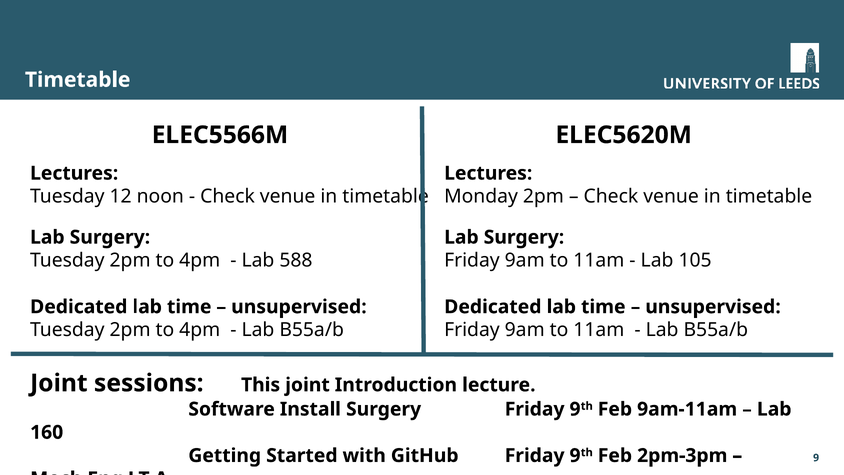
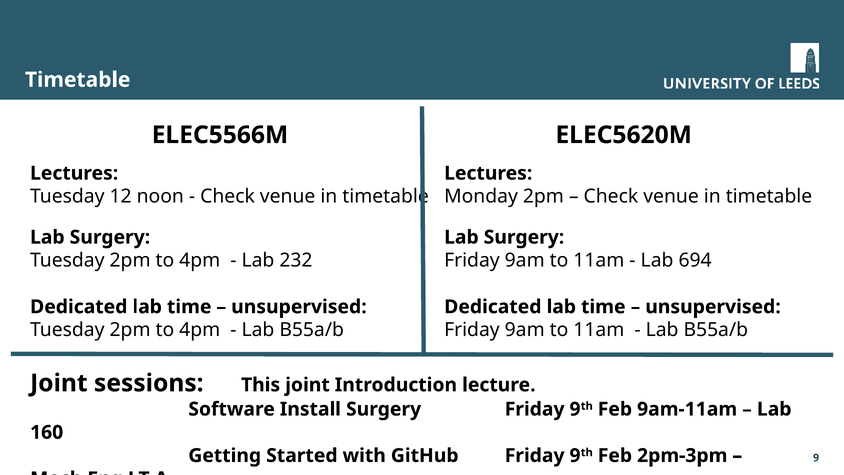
588: 588 -> 232
105: 105 -> 694
